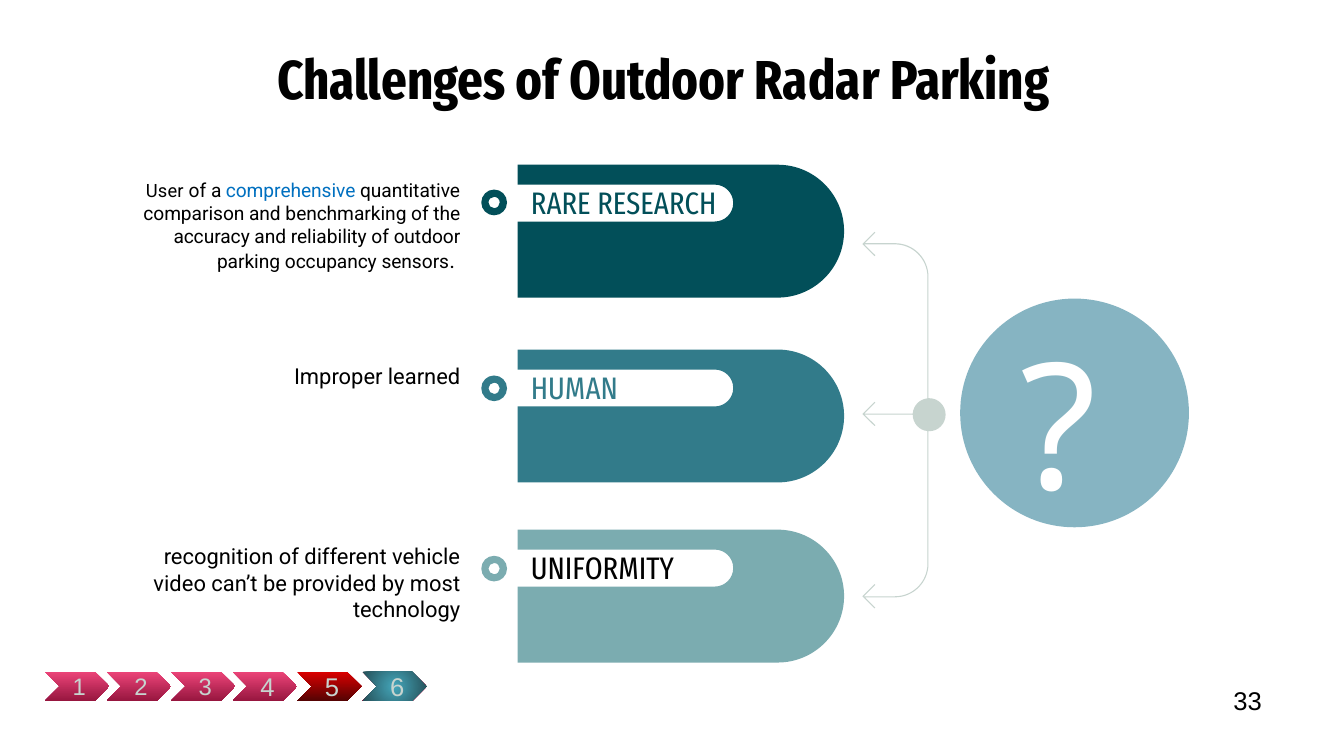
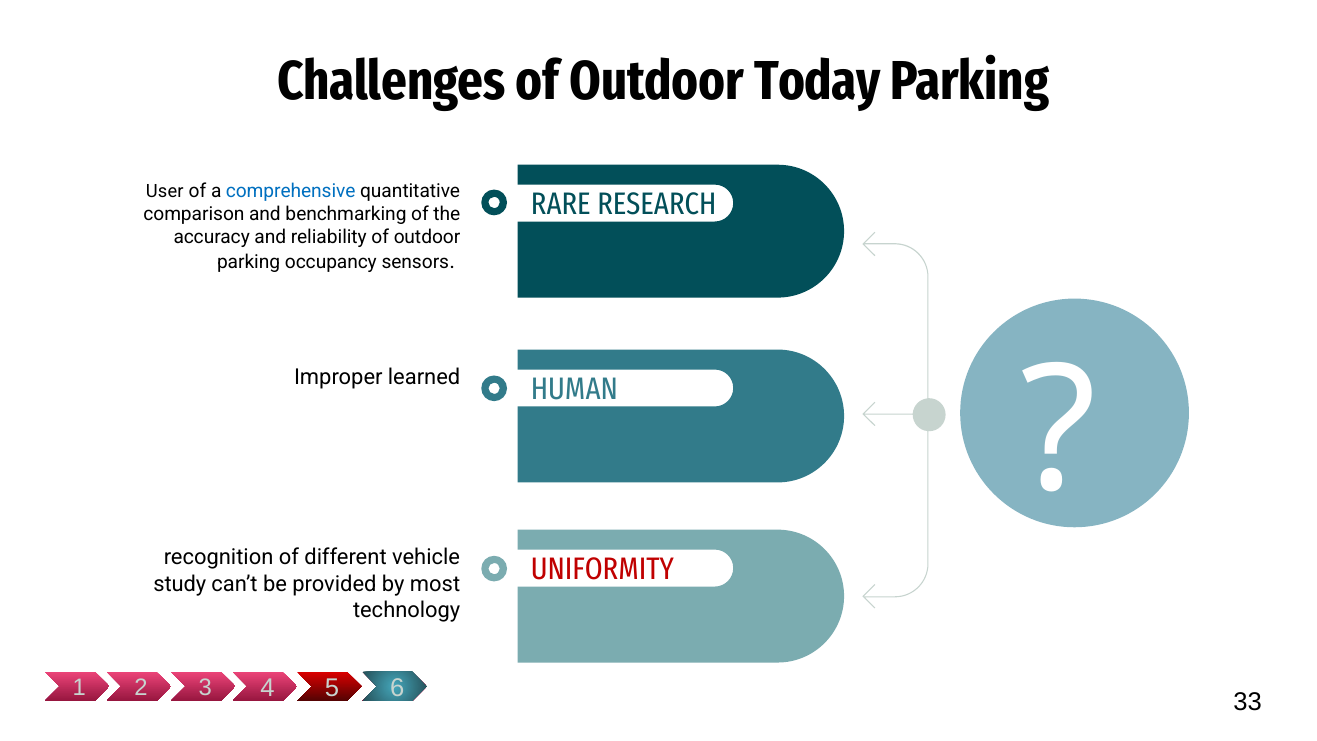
Radar: Radar -> Today
UNIFORMITY colour: black -> red
video: video -> study
